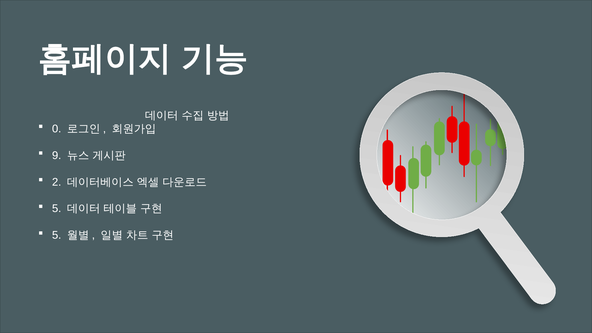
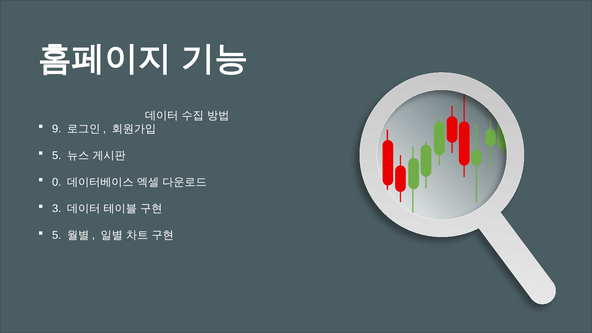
0: 0 -> 9
9 at (57, 155): 9 -> 5
2: 2 -> 0
5 at (57, 209): 5 -> 3
